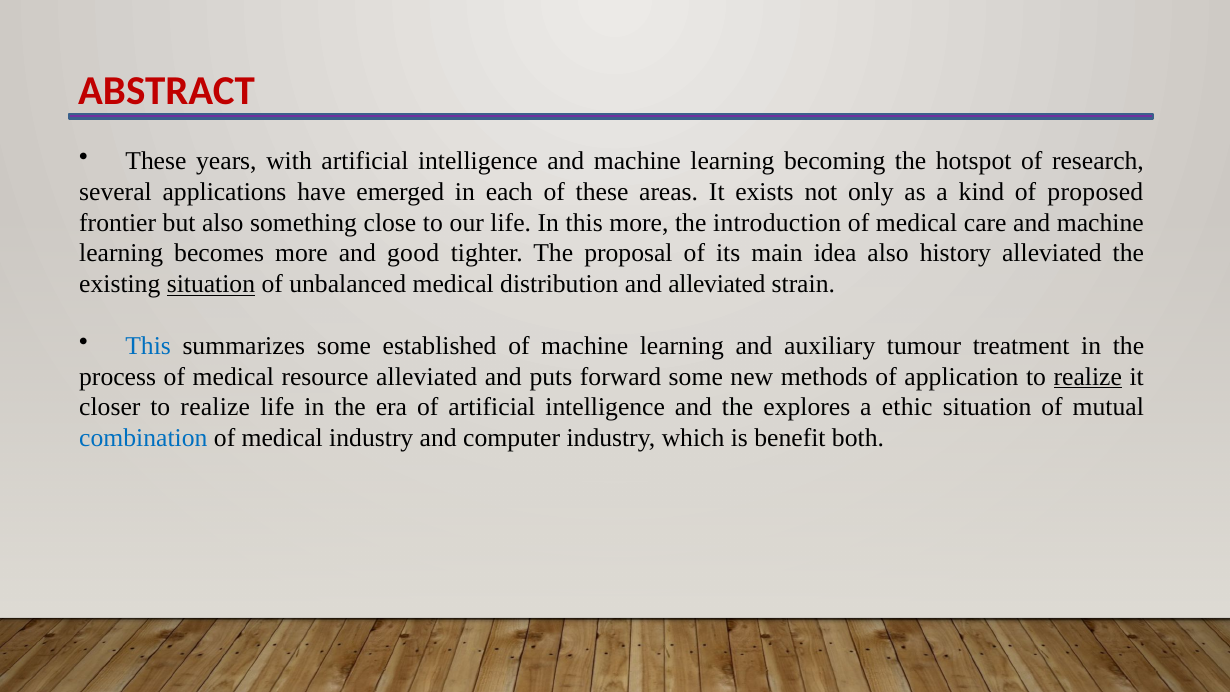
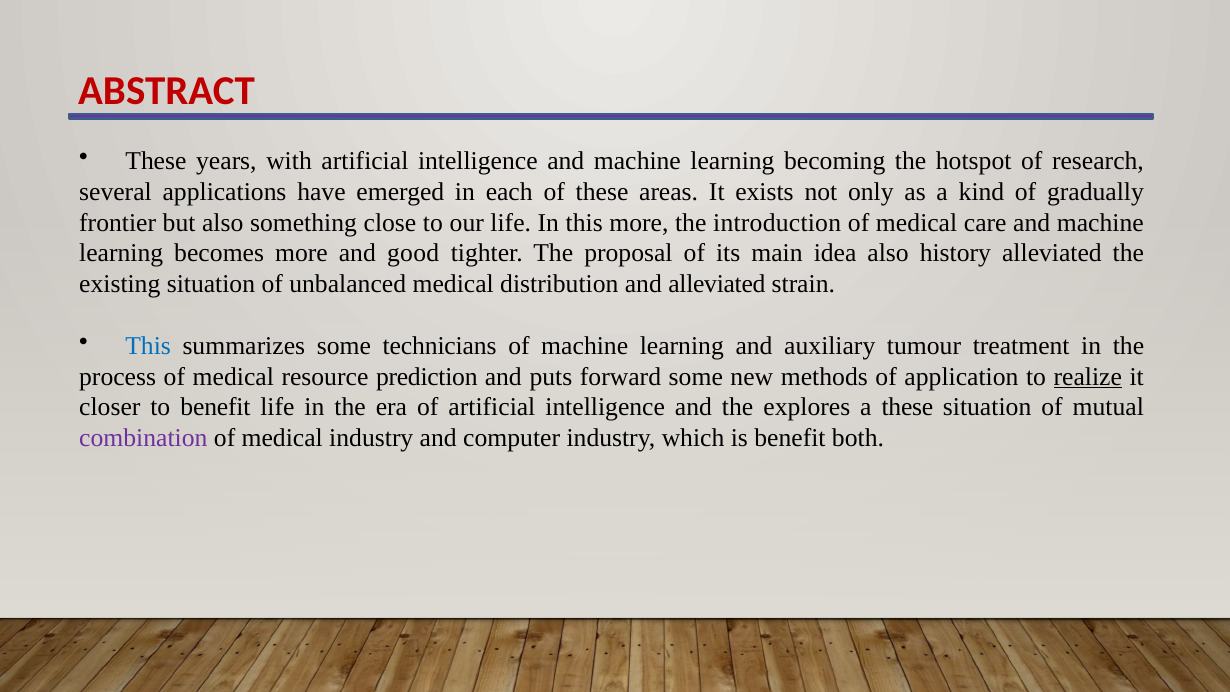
proposed: proposed -> gradually
situation at (211, 284) underline: present -> none
established: established -> technicians
resource alleviated: alleviated -> prediction
closer to realize: realize -> benefit
a ethic: ethic -> these
combination colour: blue -> purple
